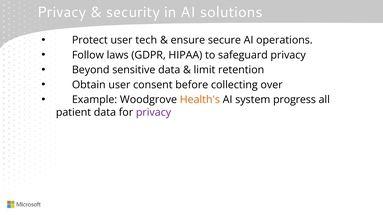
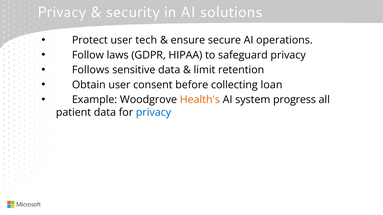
Beyond: Beyond -> Follows
over: over -> loan
privacy at (154, 113) colour: purple -> blue
